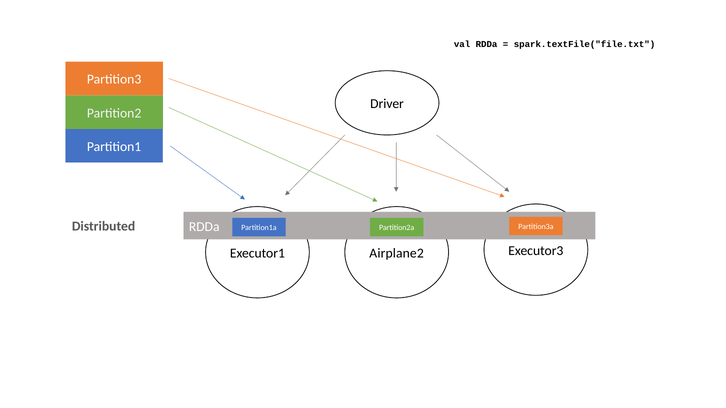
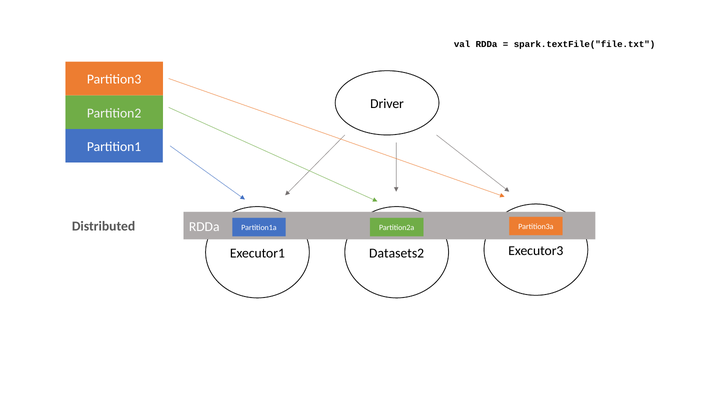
Airplane2: Airplane2 -> Datasets2
